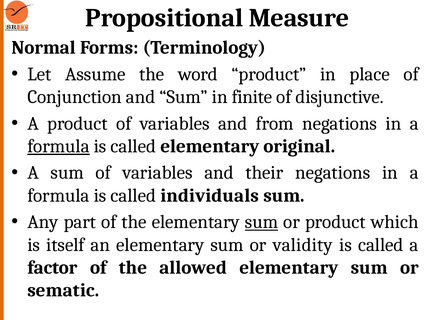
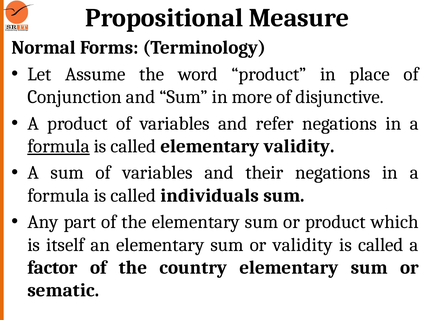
finite: finite -> more
from: from -> refer
elementary original: original -> validity
sum at (262, 222) underline: present -> none
allowed: allowed -> country
